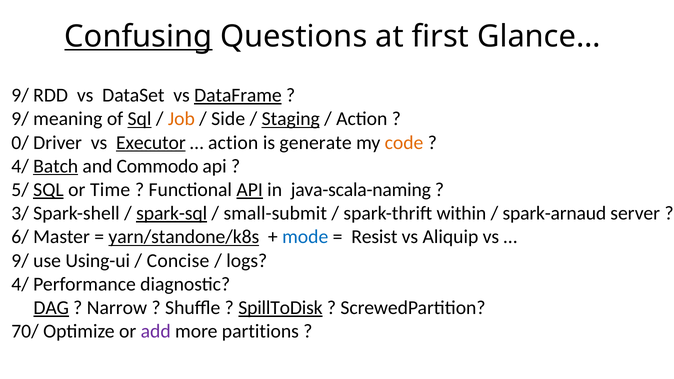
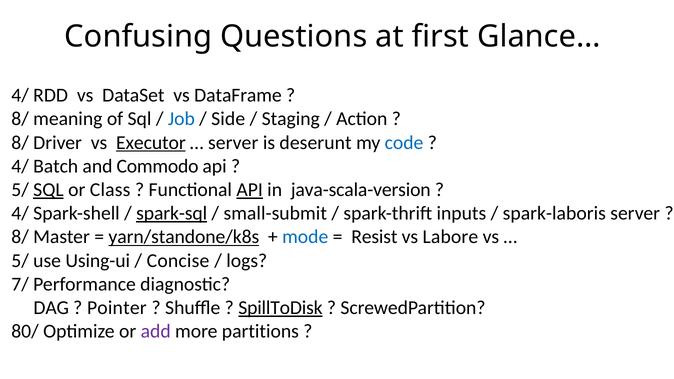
Confusing underline: present -> none
9/ at (20, 95): 9/ -> 4/
DataFrame underline: present -> none
9/ at (20, 119): 9/ -> 8/
Sql at (140, 119) underline: present -> none
Job colour: orange -> blue
Staging underline: present -> none
0/ at (20, 143): 0/ -> 8/
action at (233, 143): action -> server
generate: generate -> deserunt
code colour: orange -> blue
Batch underline: present -> none
Time: Time -> Class
java-scala-naming: java-scala-naming -> java-scala-version
3/ at (20, 213): 3/ -> 4/
within: within -> inputs
spark-arnaud: spark-arnaud -> spark-laboris
6/ at (20, 237): 6/ -> 8/
Aliquip: Aliquip -> Labore
9/ at (20, 261): 9/ -> 5/
4/ at (20, 284): 4/ -> 7/
DAG underline: present -> none
Narrow: Narrow -> Pointer
70/: 70/ -> 80/
